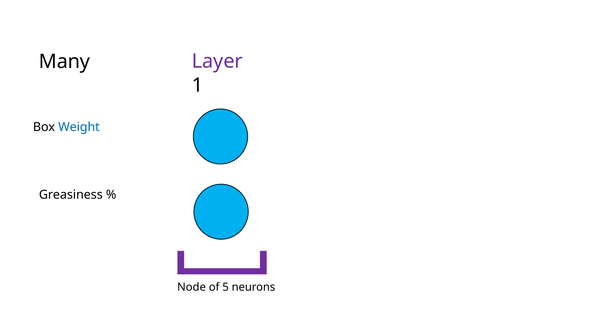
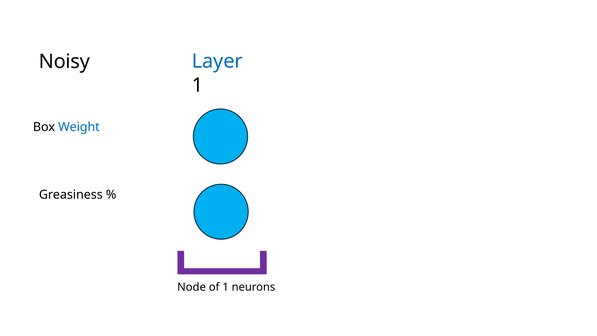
Many: Many -> Noisy
Layer colour: purple -> blue
of 5: 5 -> 1
